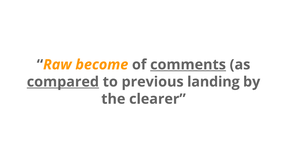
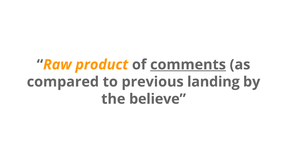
become: become -> product
compared underline: present -> none
clearer: clearer -> believe
